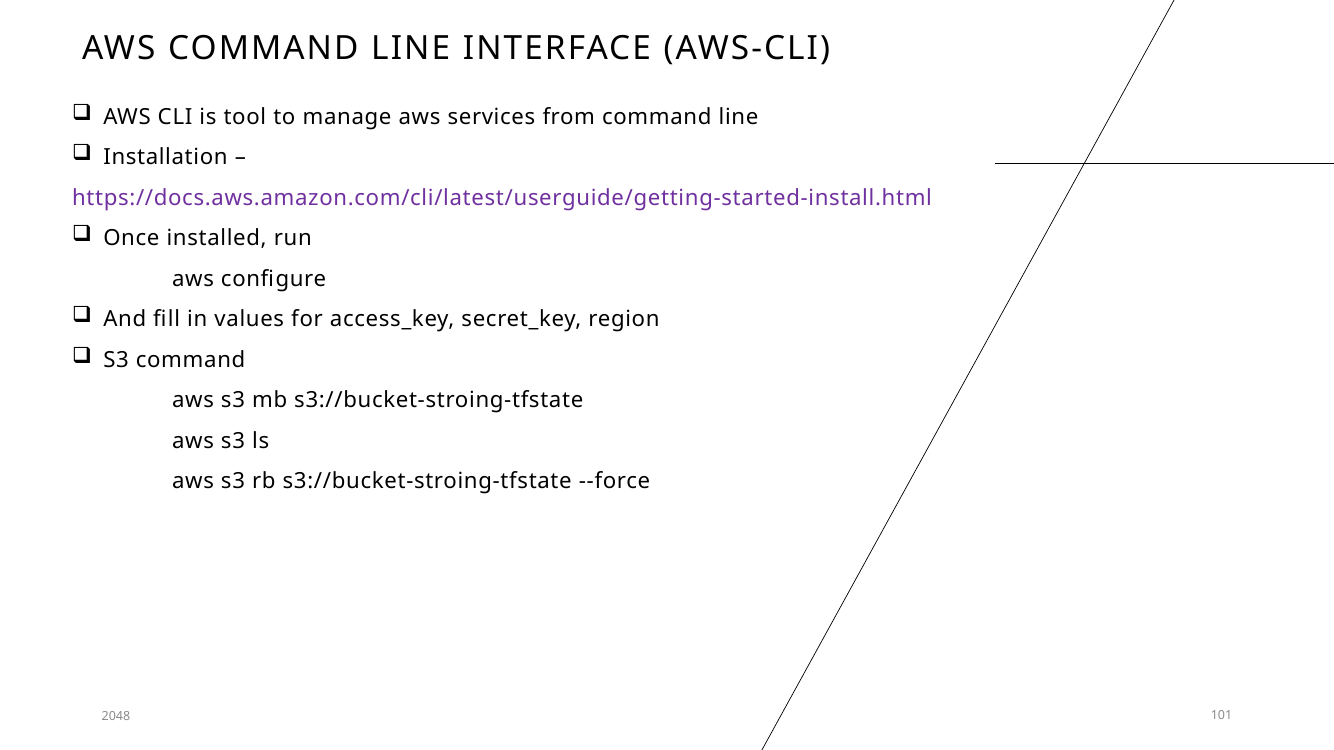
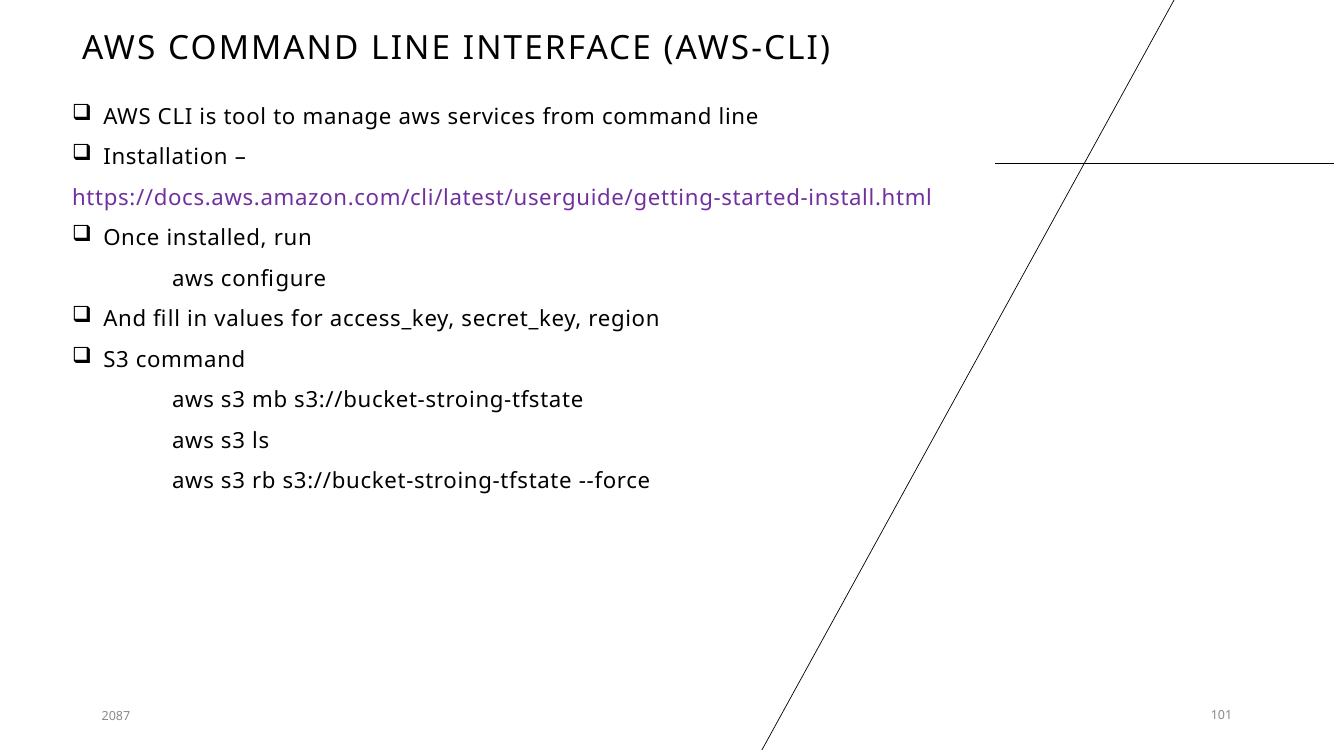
2048: 2048 -> 2087
